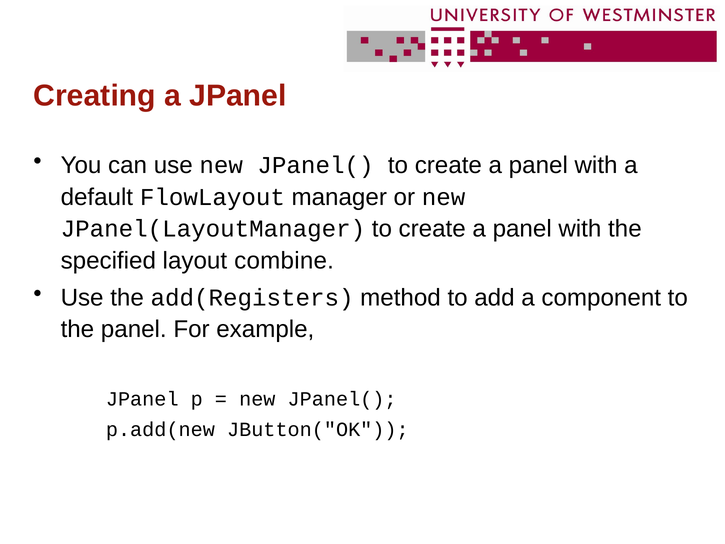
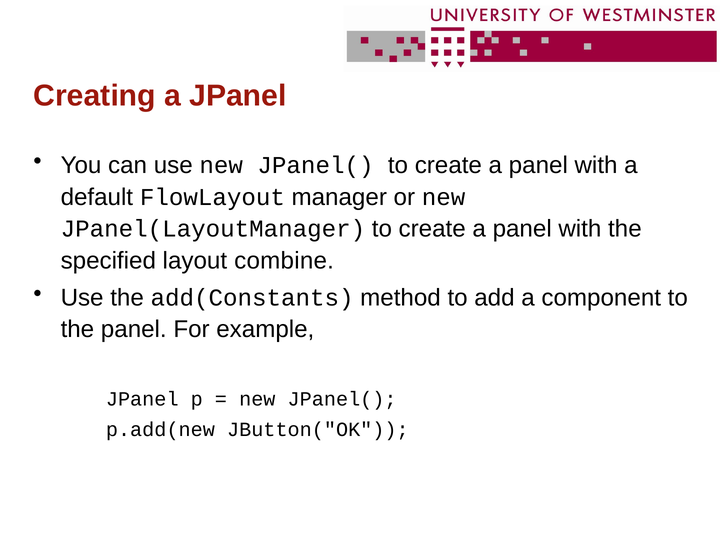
add(Registers: add(Registers -> add(Constants
